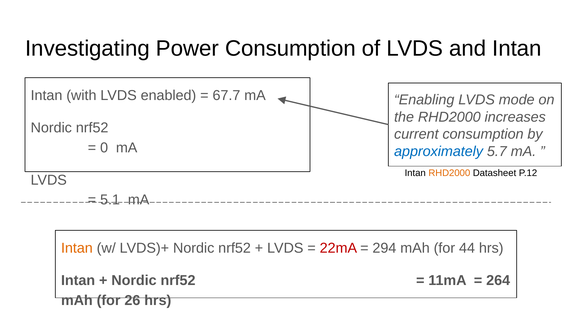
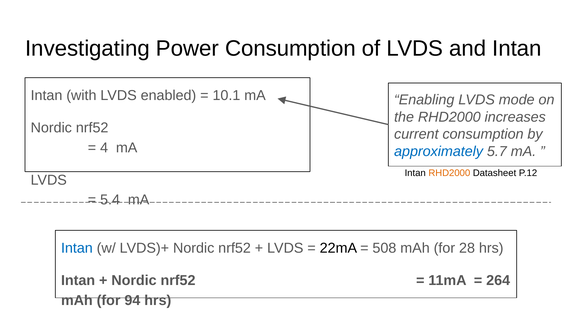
67.7: 67.7 -> 10.1
0: 0 -> 4
5.1: 5.1 -> 5.4
Intan at (77, 248) colour: orange -> blue
22mA colour: red -> black
294: 294 -> 508
44: 44 -> 28
26: 26 -> 94
